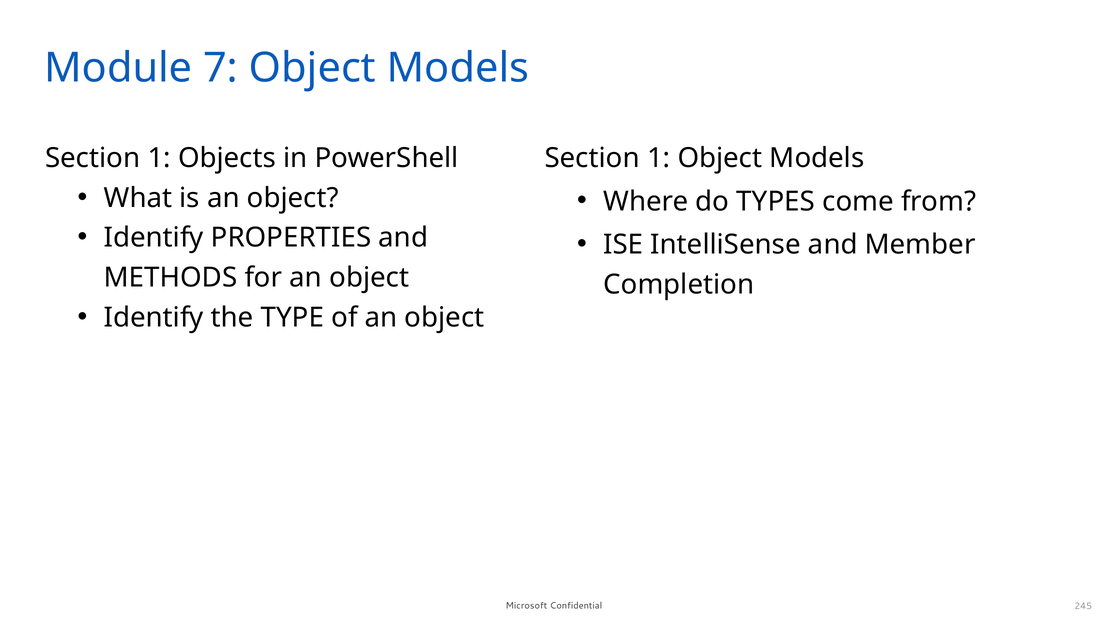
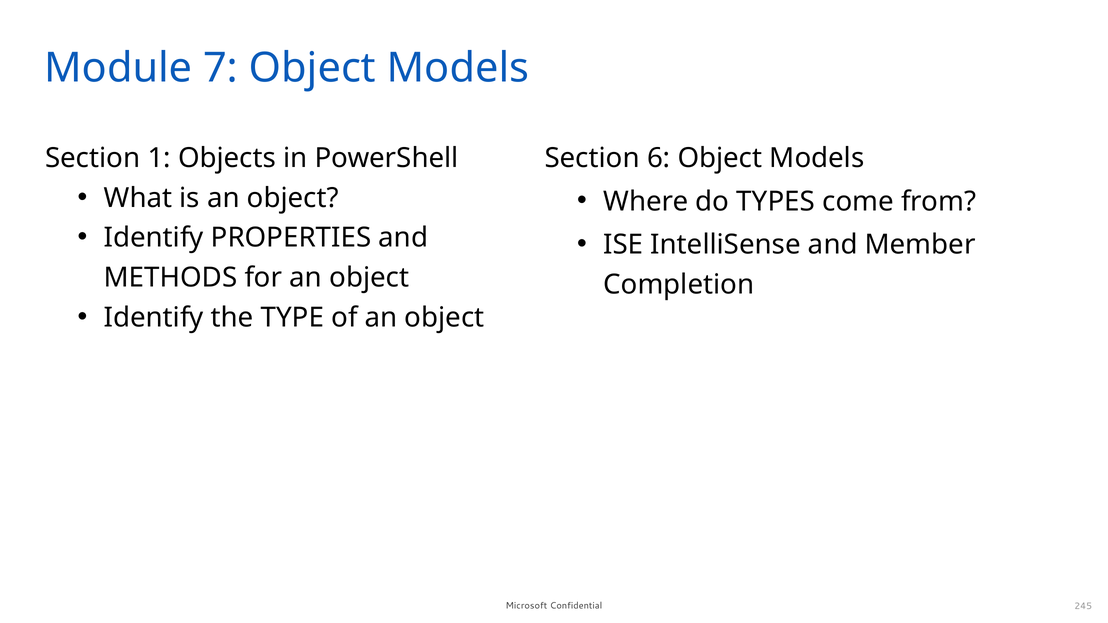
1 at (659, 158): 1 -> 6
